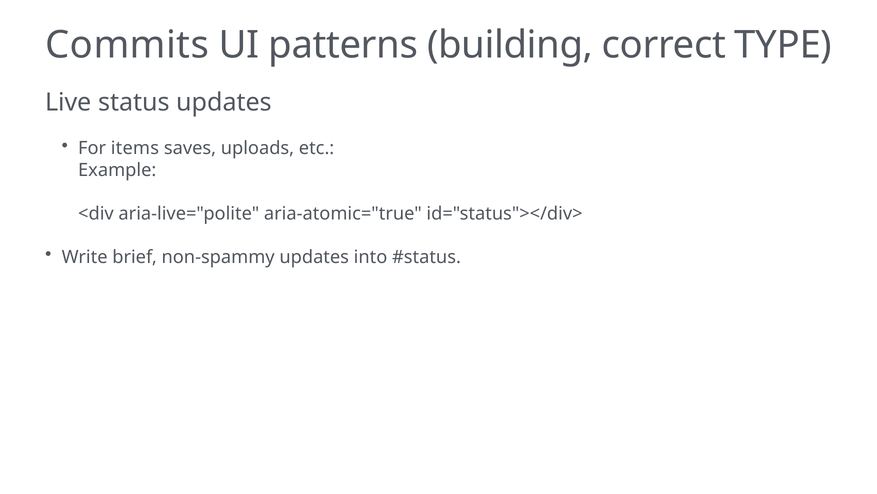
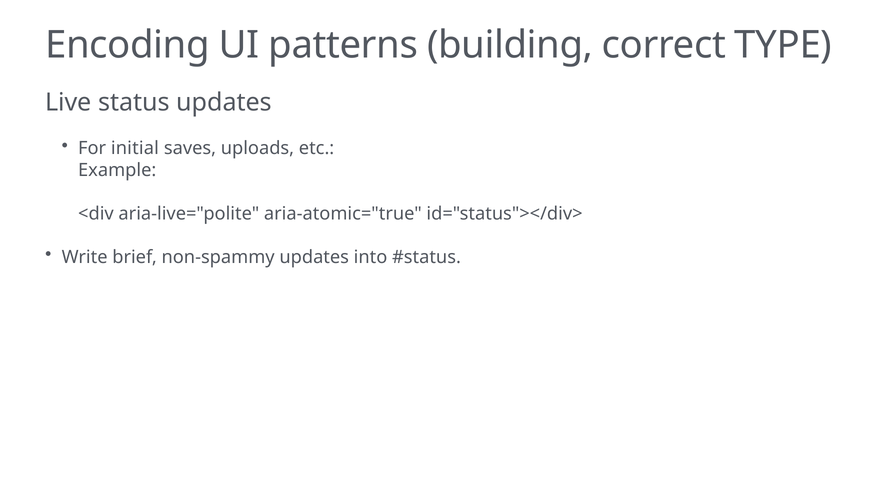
Commits: Commits -> Encoding
items: items -> initial
